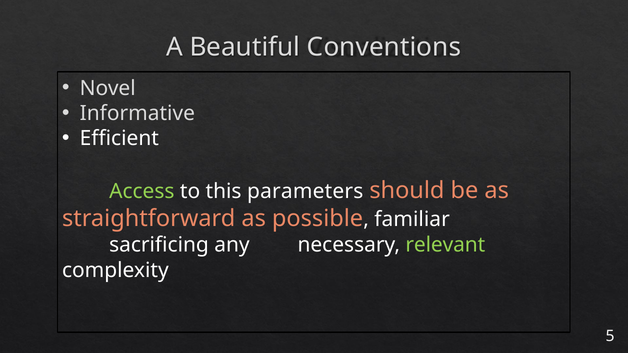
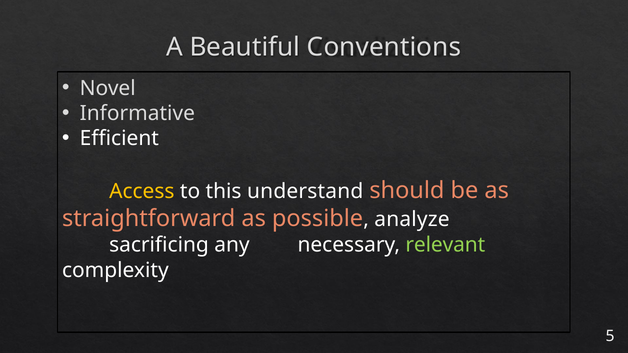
Access colour: light green -> yellow
parameters: parameters -> understand
familiar: familiar -> analyze
